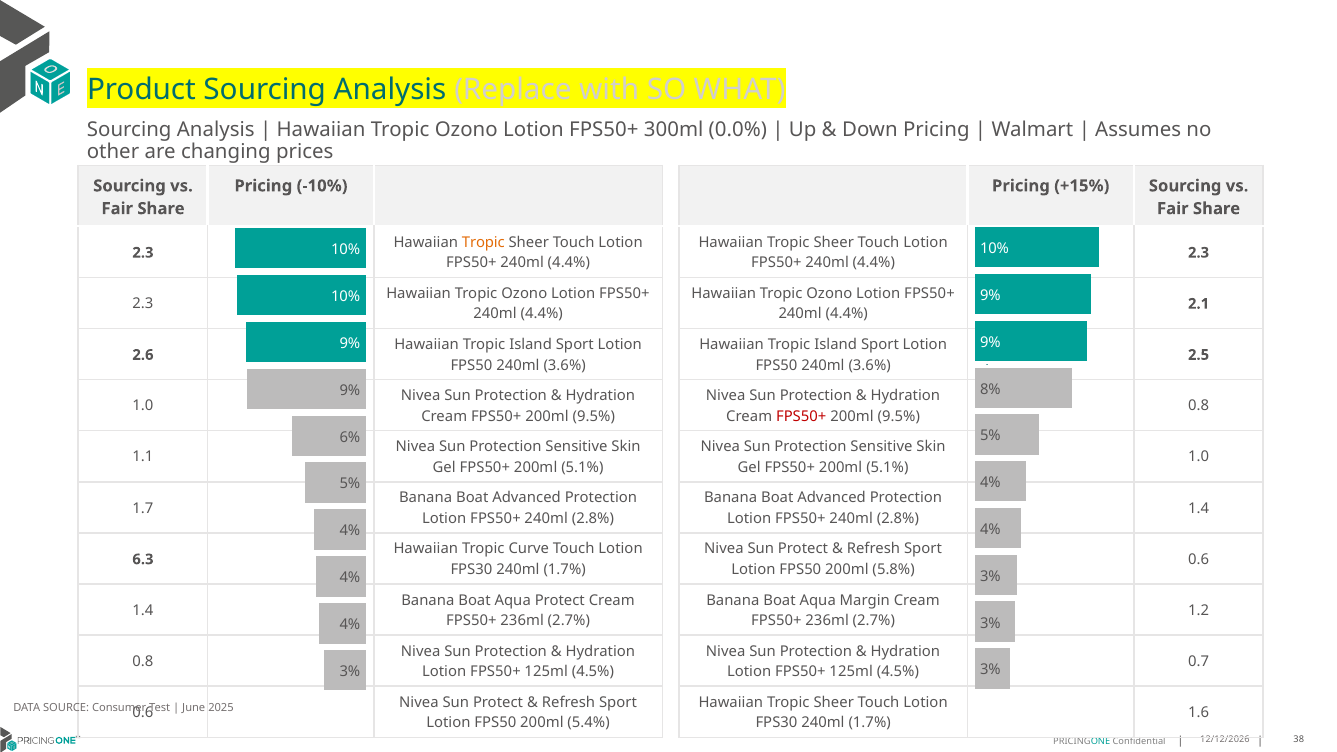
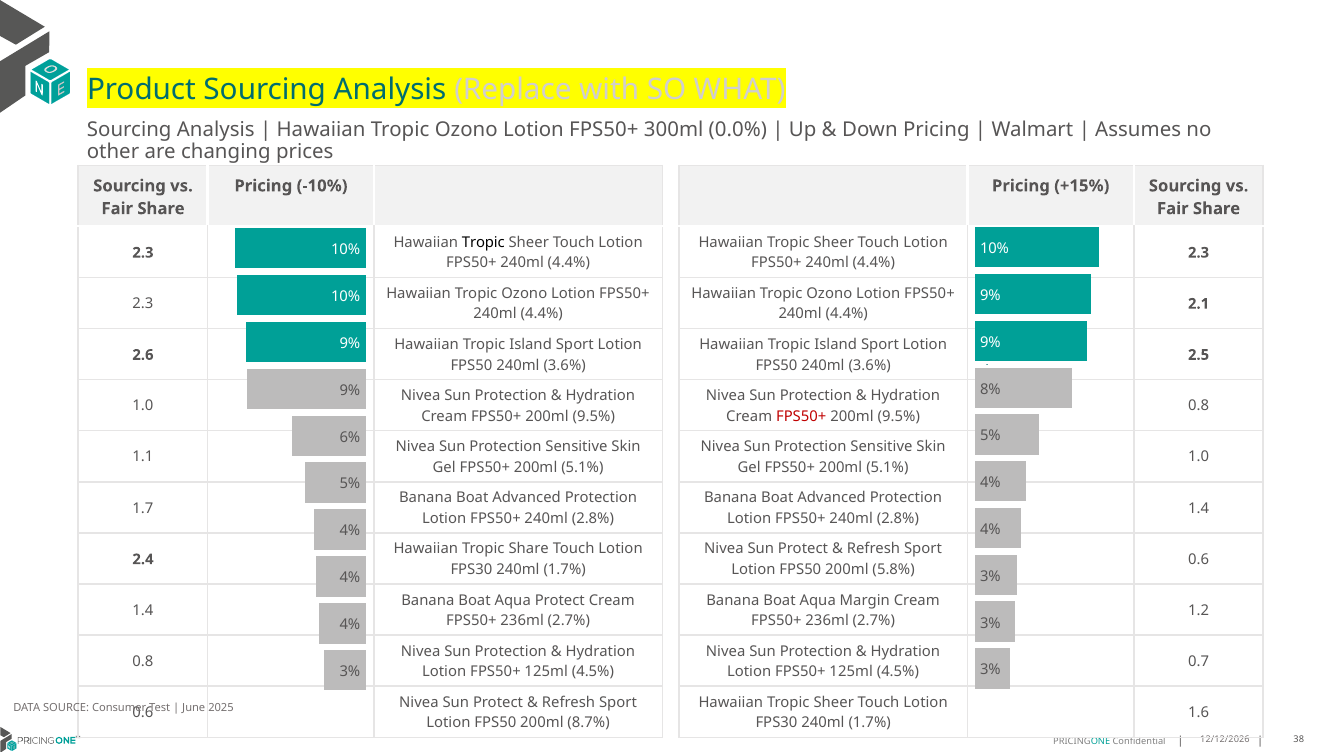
Tropic at (483, 242) colour: orange -> black
Tropic Curve: Curve -> Share
6.3: 6.3 -> 2.4
5.4%: 5.4% -> 8.7%
